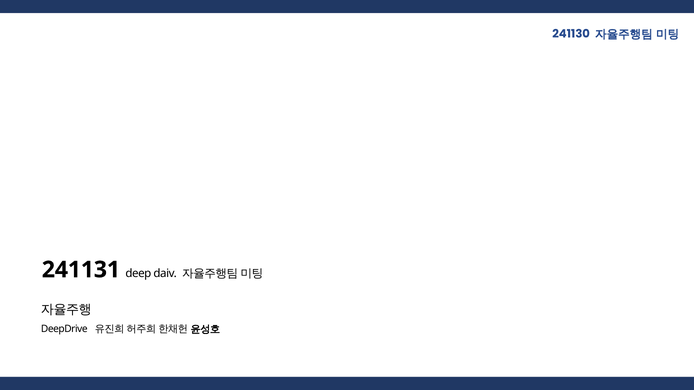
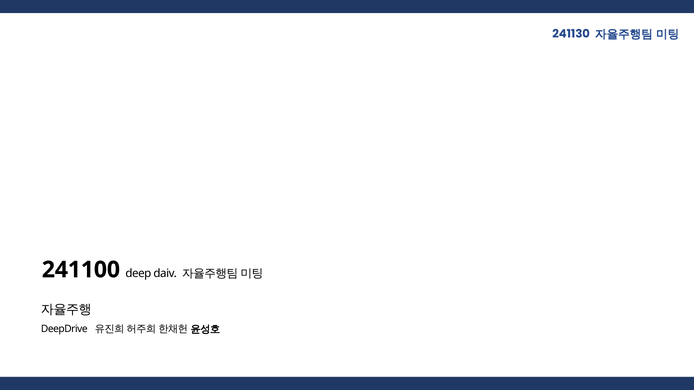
241131: 241131 -> 241100
